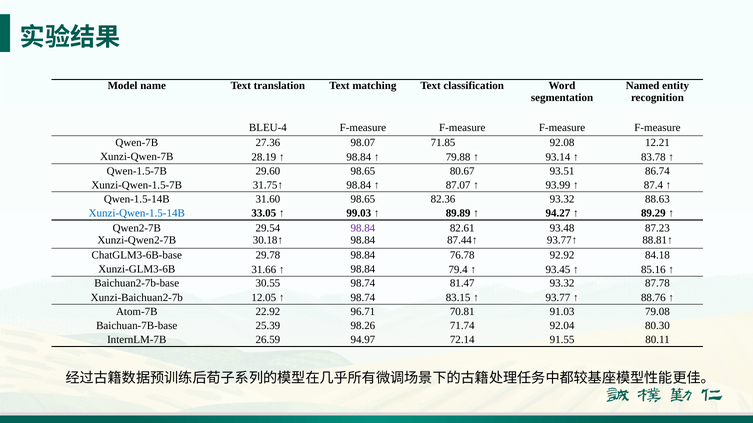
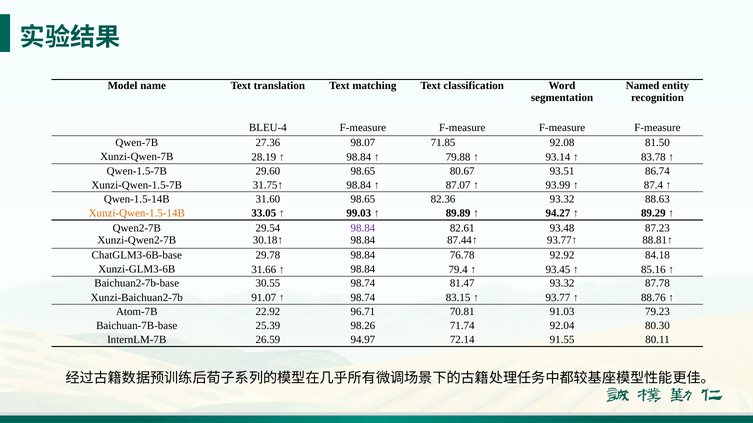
12.21: 12.21 -> 81.50
Xunzi-Qwen-1.5-14B colour: blue -> orange
12.05: 12.05 -> 91.07
79.08: 79.08 -> 79.23
